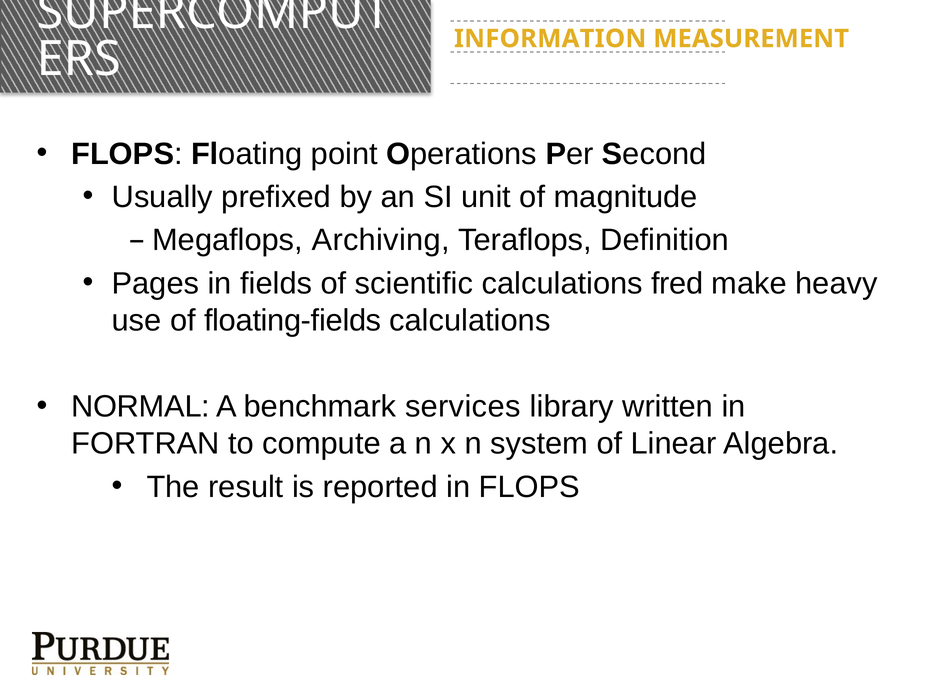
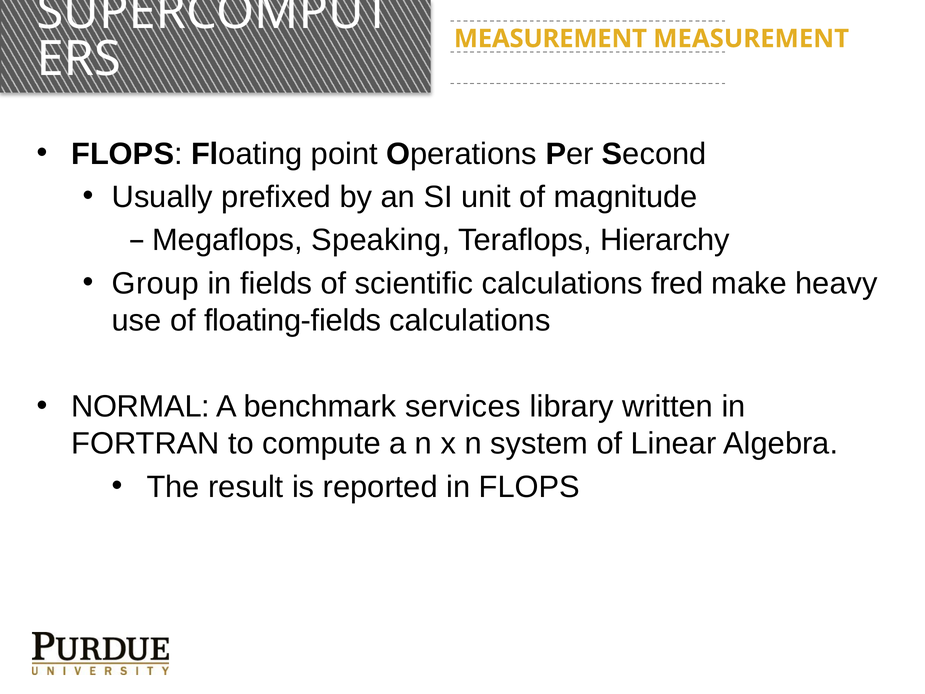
INFORMATION at (550, 39): INFORMATION -> MEASUREMENT
Archiving: Archiving -> Speaking
Definition: Definition -> Hierarchy
Pages: Pages -> Group
